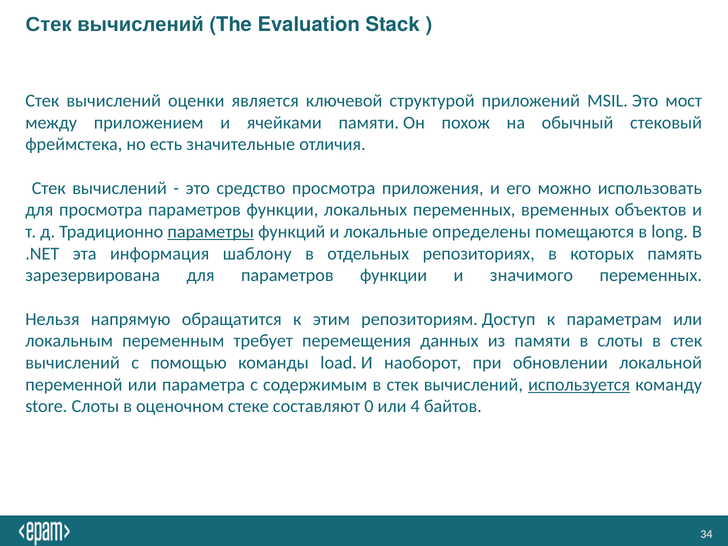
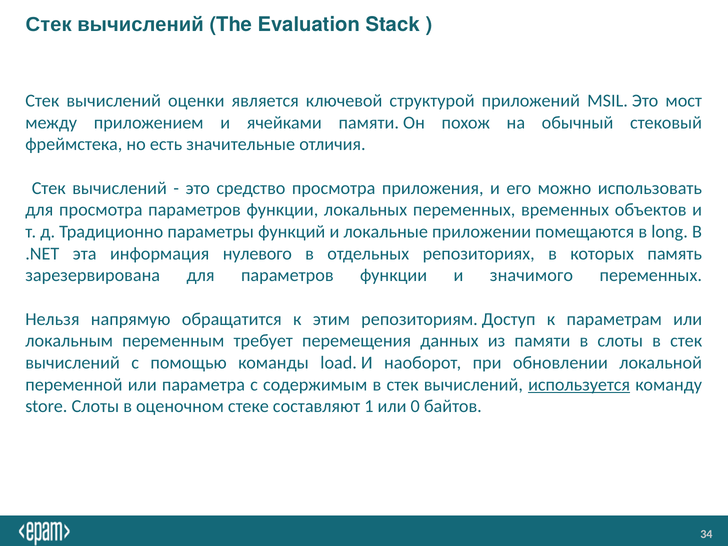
параметры underline: present -> none
определены: определены -> приложении
шаблону: шаблону -> нулевого
0: 0 -> 1
4: 4 -> 0
